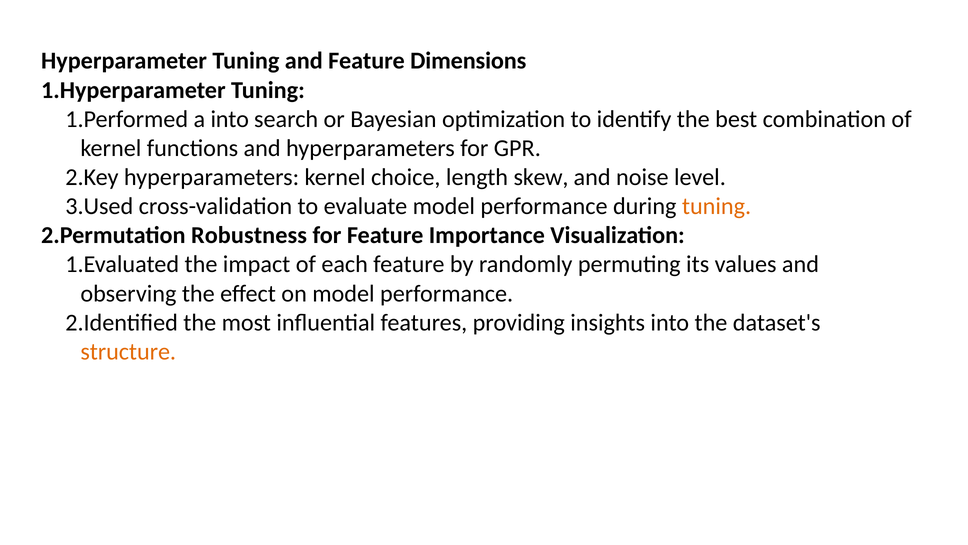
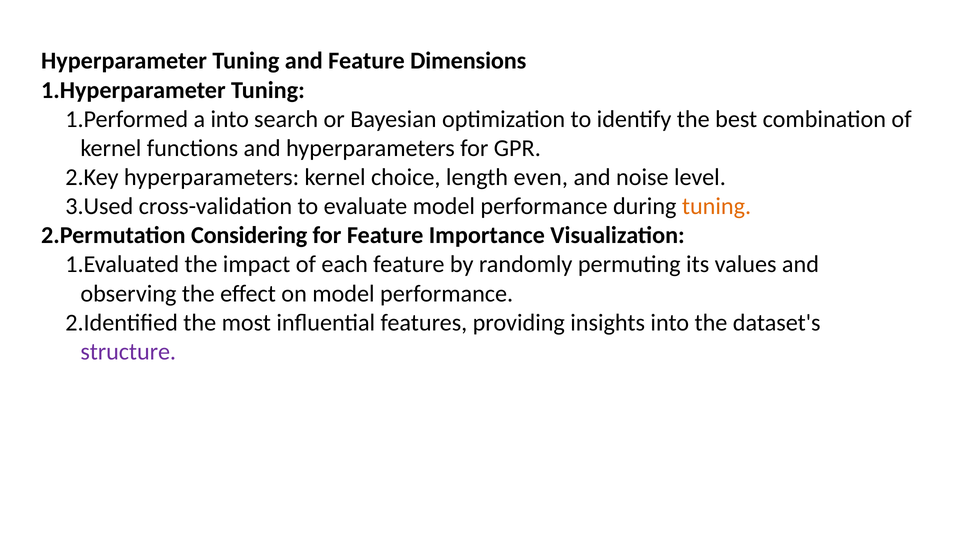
skew: skew -> even
Robustness: Robustness -> Considering
structure colour: orange -> purple
